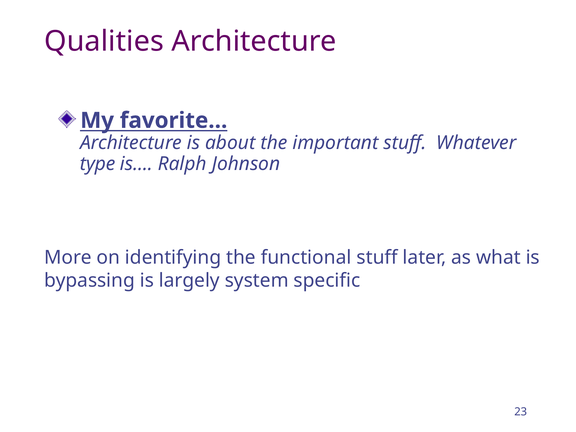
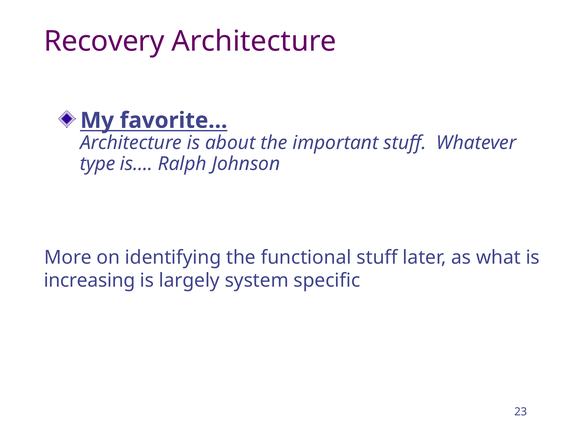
Qualities: Qualities -> Recovery
bypassing: bypassing -> increasing
